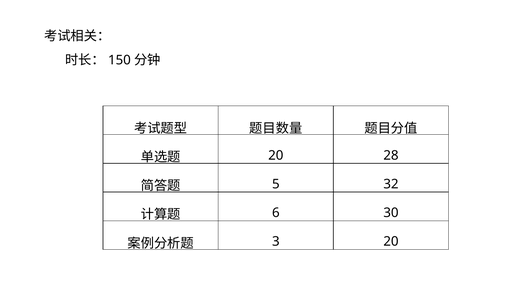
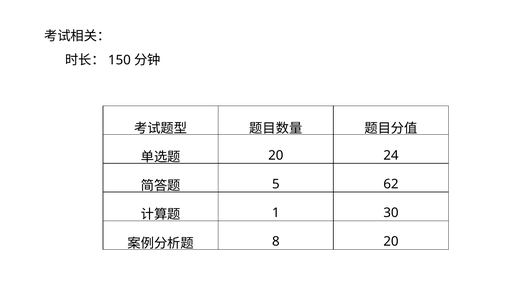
28: 28 -> 24
32: 32 -> 62
6: 6 -> 1
3: 3 -> 8
